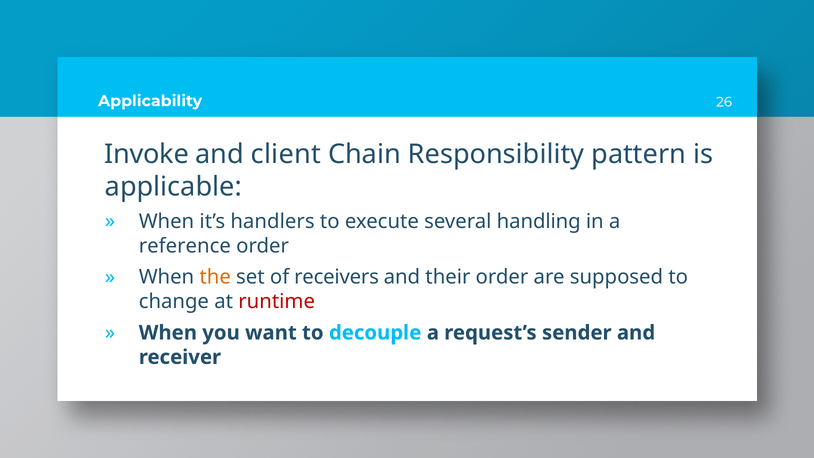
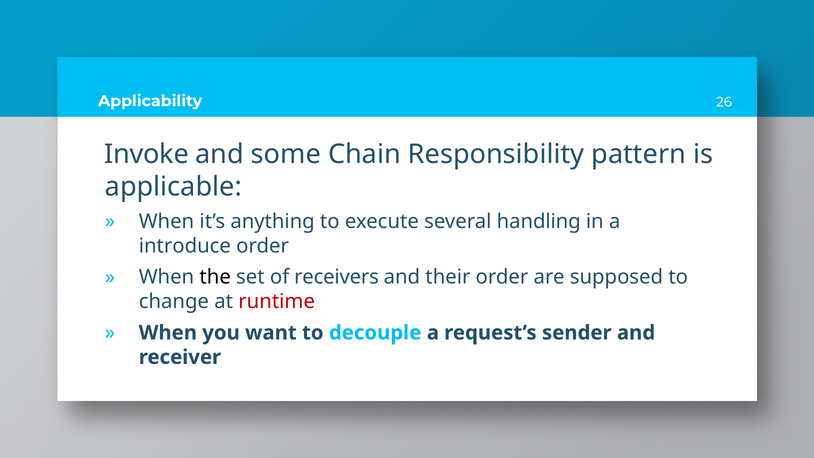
client: client -> some
handlers: handlers -> anything
reference: reference -> introduce
the colour: orange -> black
